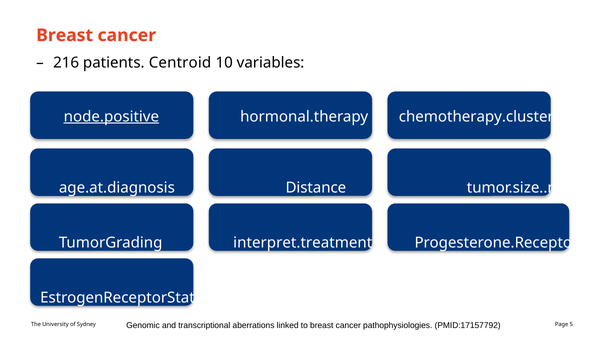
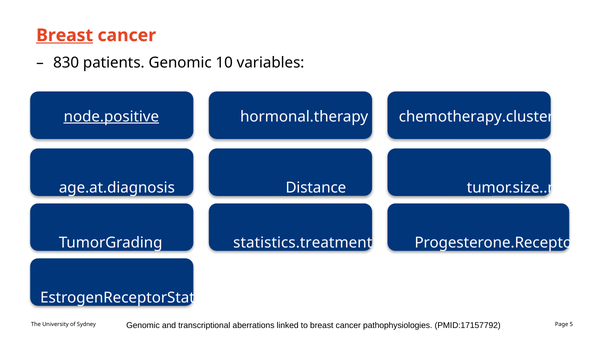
Breast at (65, 35) underline: none -> present
216: 216 -> 830
patients Centroid: Centroid -> Genomic
interpret.treatment: interpret.treatment -> statistics.treatment
